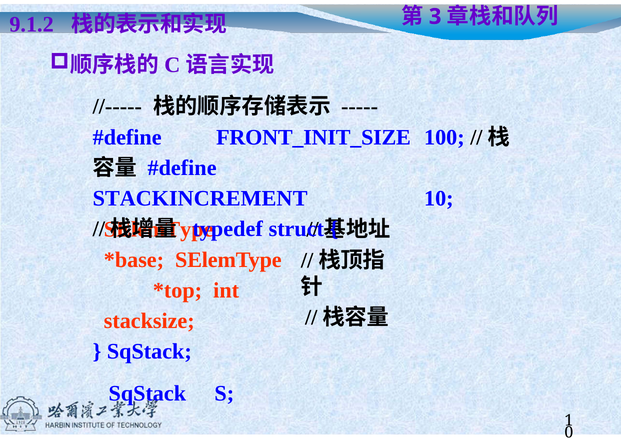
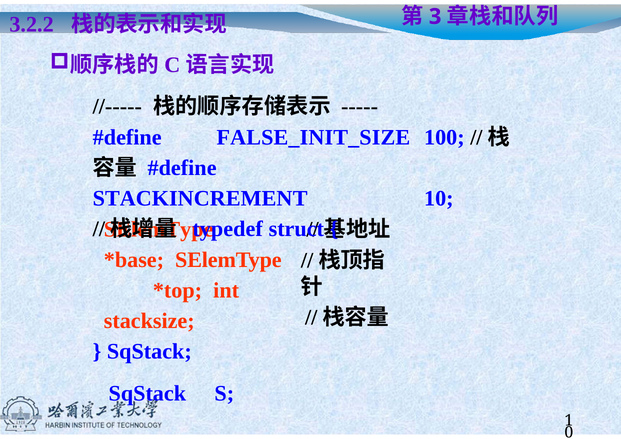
9.1.2: 9.1.2 -> 3.2.2
FRONT_INIT_SIZE: FRONT_INIT_SIZE -> FALSE_INIT_SIZE
